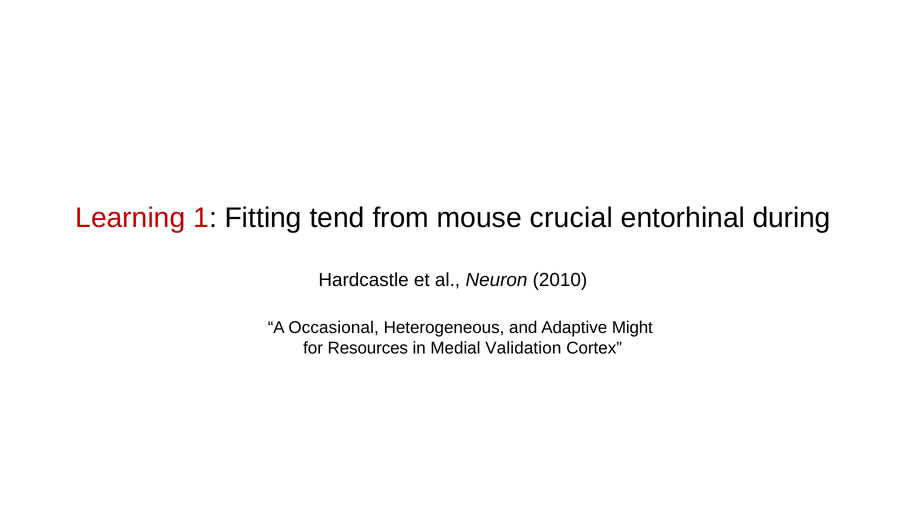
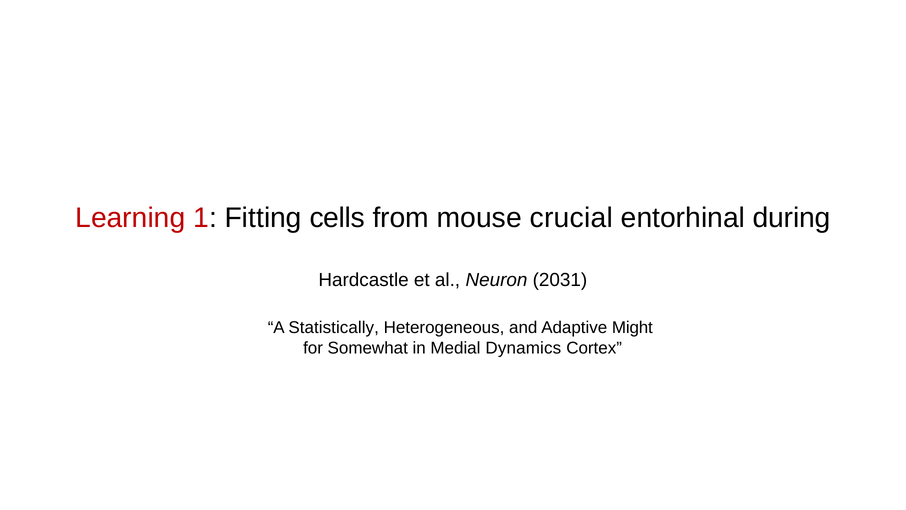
tend: tend -> cells
2010: 2010 -> 2031
Occasional: Occasional -> Statistically
Resources: Resources -> Somewhat
Validation: Validation -> Dynamics
